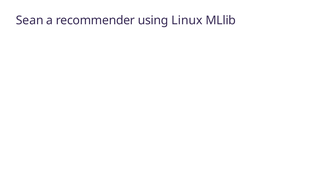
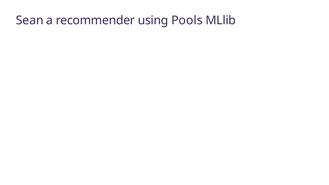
Linux: Linux -> Pools
